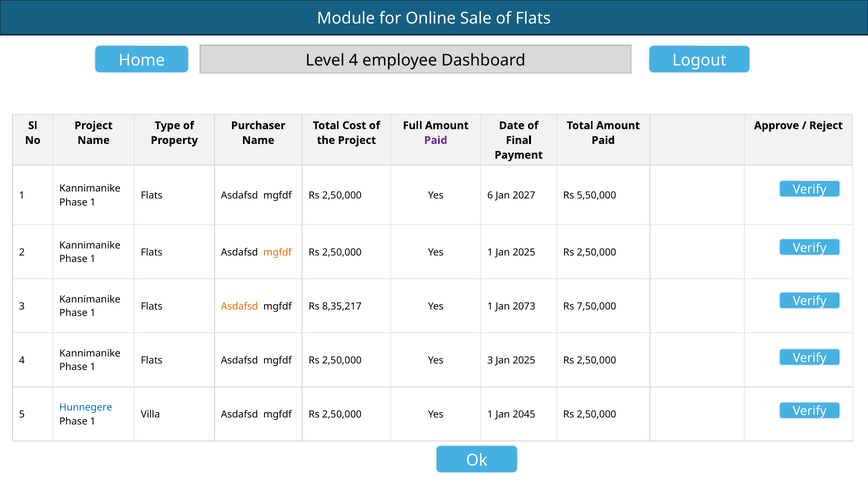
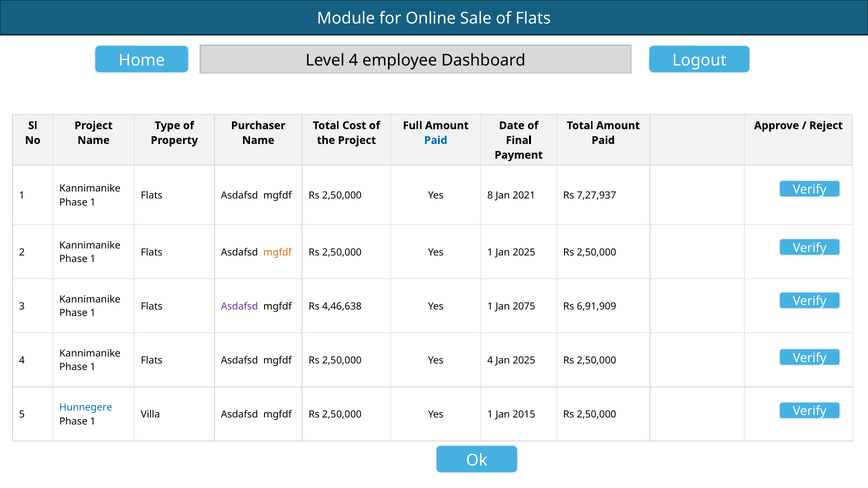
Paid at (436, 140) colour: purple -> blue
6: 6 -> 8
2027: 2027 -> 2021
5,50,000: 5,50,000 -> 7,27,937
Asdafsd at (240, 307) colour: orange -> purple
8,35,217: 8,35,217 -> 4,46,638
2073: 2073 -> 2075
7,50,000: 7,50,000 -> 6,91,909
Yes 3: 3 -> 4
2045: 2045 -> 2015
